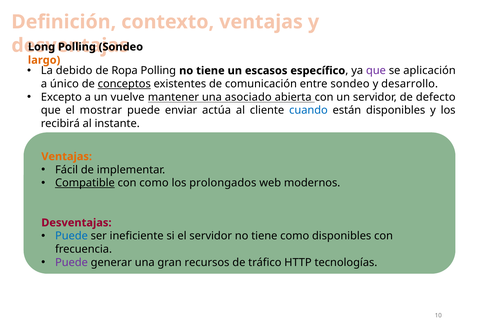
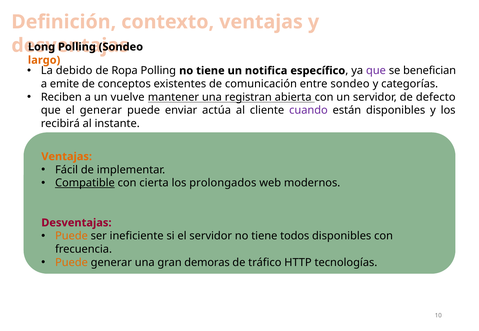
escasos: escasos -> notifica
aplicación: aplicación -> benefician
único: único -> emite
conceptos underline: present -> none
desarrollo: desarrollo -> categorías
Excepto: Excepto -> Reciben
asociado: asociado -> registran
el mostrar: mostrar -> generar
cuando colour: blue -> purple
con como: como -> cierta
Puede at (71, 236) colour: blue -> orange
tiene como: como -> todos
Puede at (71, 263) colour: purple -> orange
recursos: recursos -> demoras
